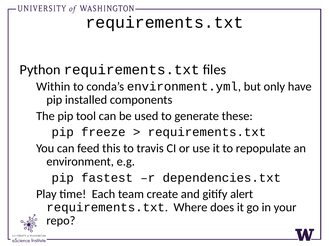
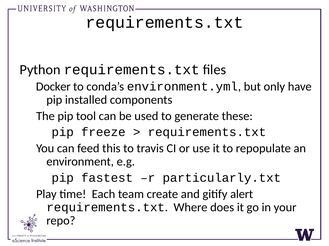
Within: Within -> Docker
dependencies.txt: dependencies.txt -> particularly.txt
